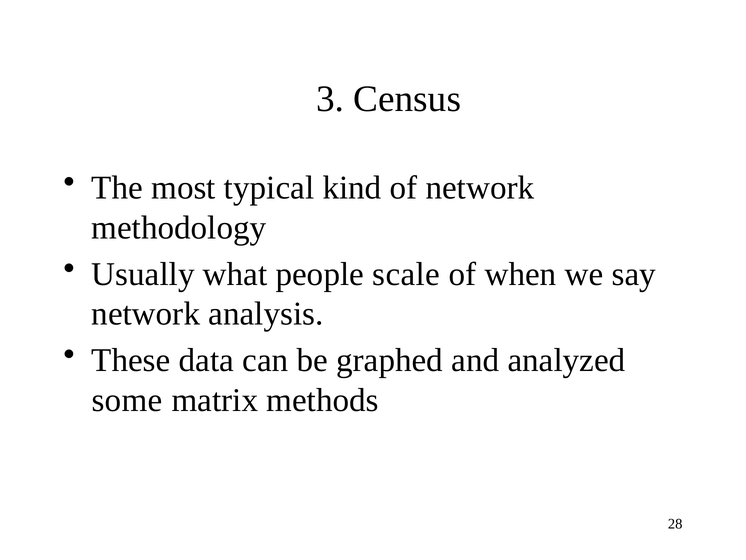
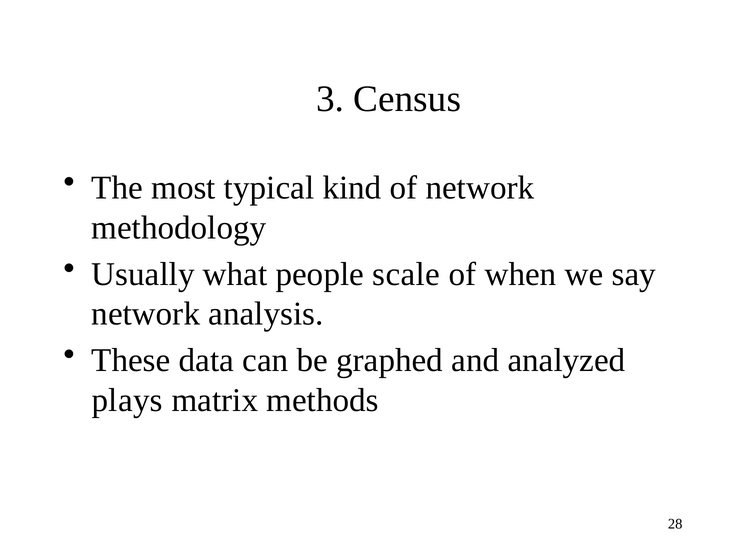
some: some -> plays
